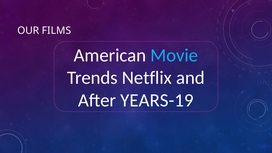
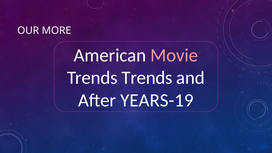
FILMS: FILMS -> MORE
Movie colour: light blue -> pink
Trends Netflix: Netflix -> Trends
